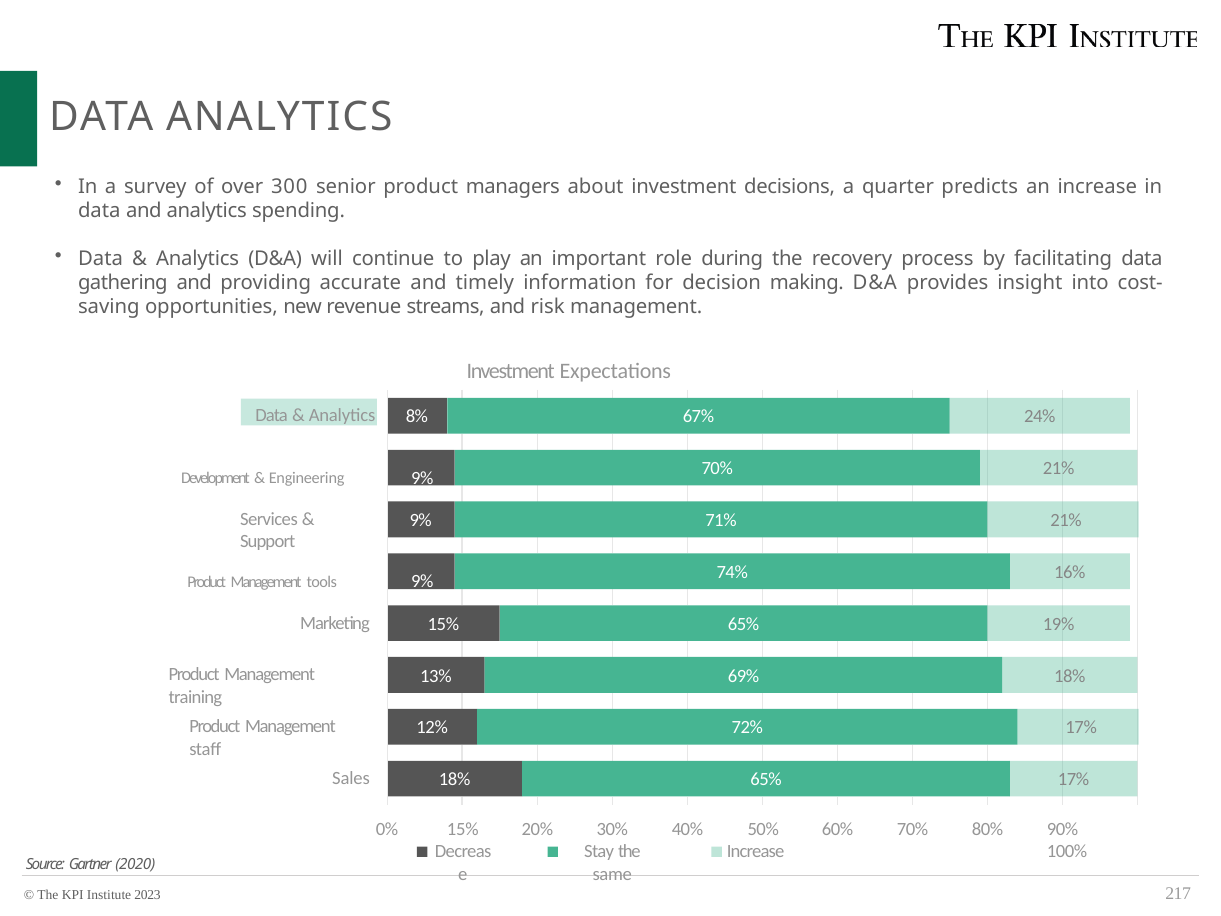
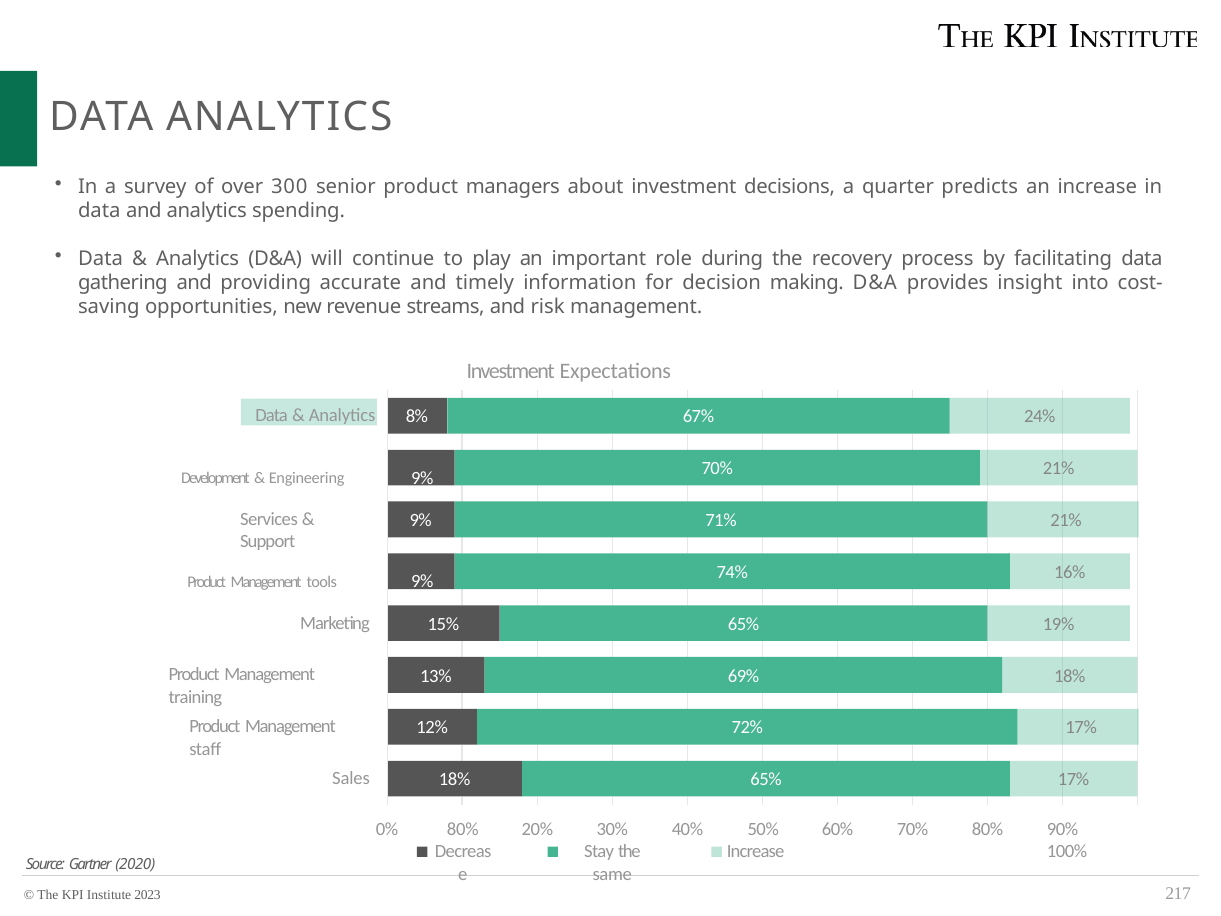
0% 15%: 15% -> 80%
